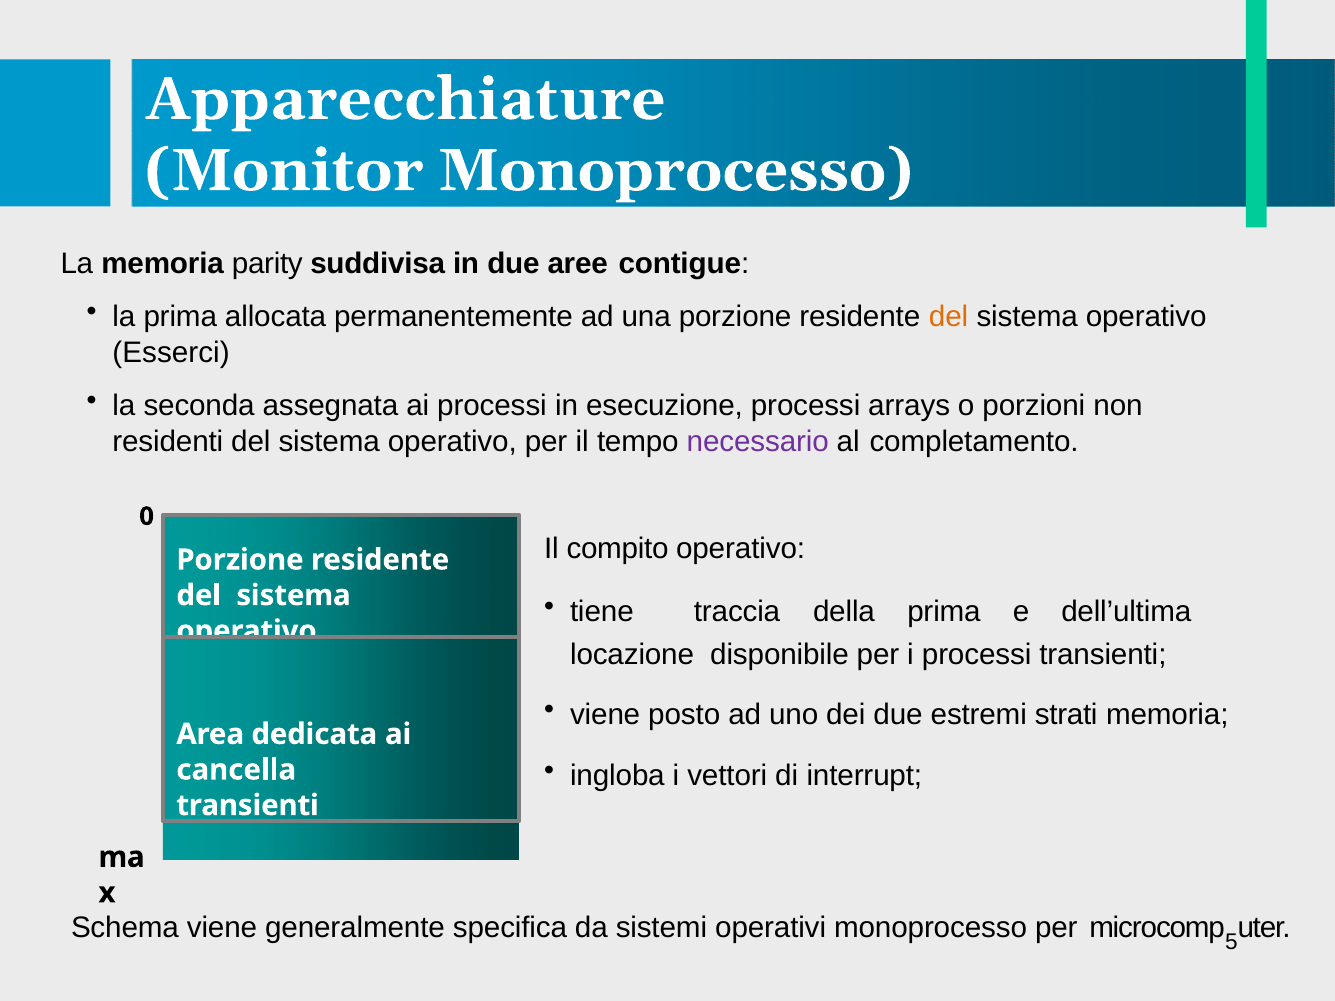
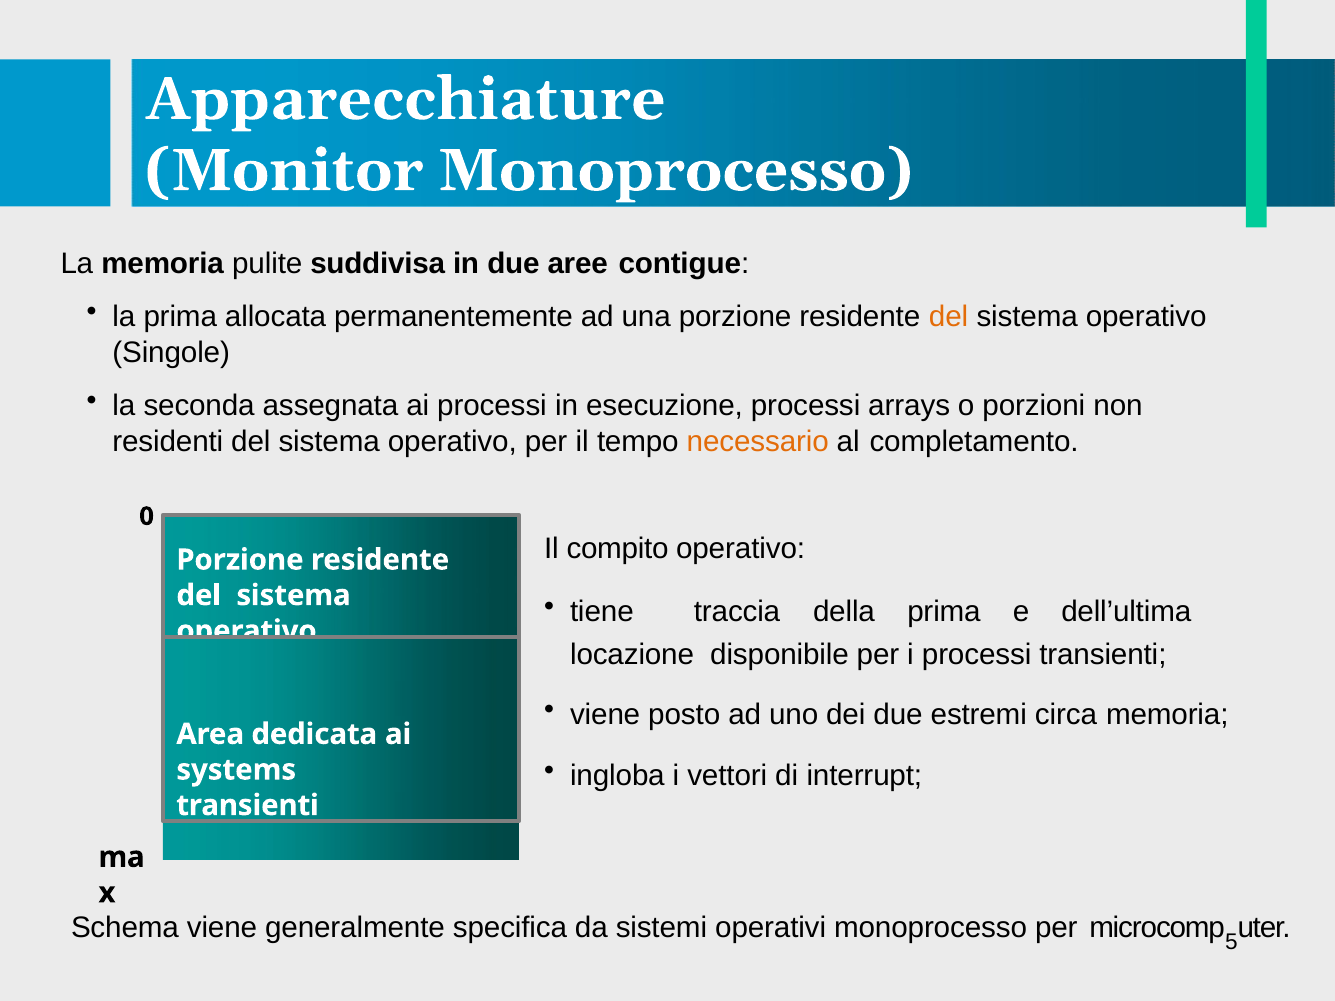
parity: parity -> pulite
Esserci: Esserci -> Singole
necessario colour: purple -> orange
strati: strati -> circa
cancella: cancella -> systems
